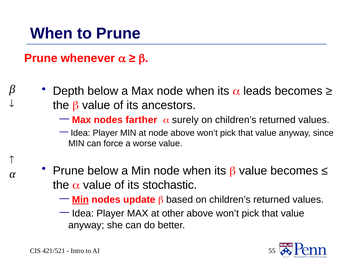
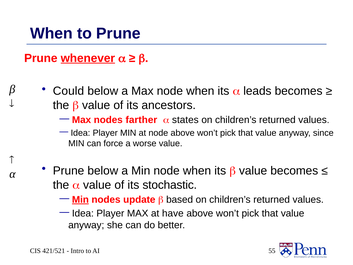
whenever underline: none -> present
Depth: Depth -> Could
surely: surely -> states
other: other -> have
